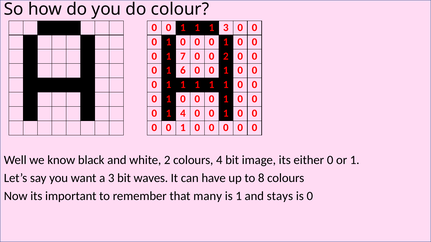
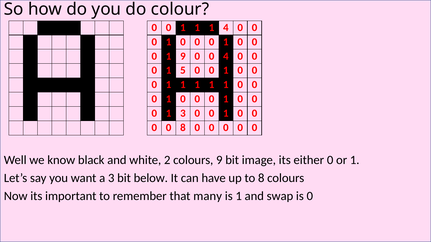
1 3: 3 -> 4
1 7: 7 -> 9
0 2: 2 -> 4
6: 6 -> 5
1 4: 4 -> 3
1 at (183, 128): 1 -> 8
colours 4: 4 -> 9
waves: waves -> below
stays: stays -> swap
